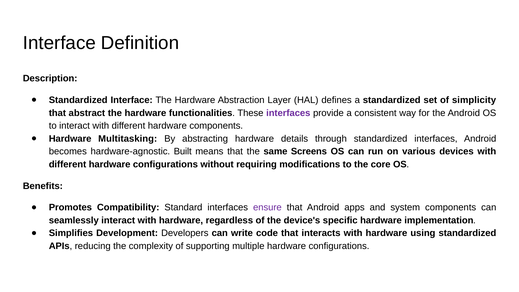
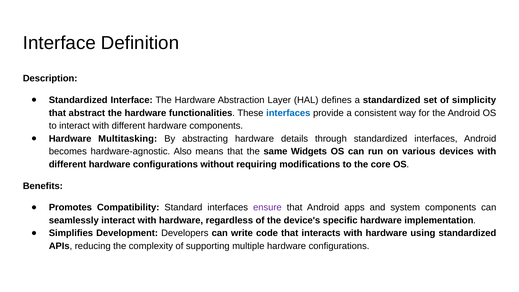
interfaces at (288, 113) colour: purple -> blue
Built: Built -> Also
Screens: Screens -> Widgets
